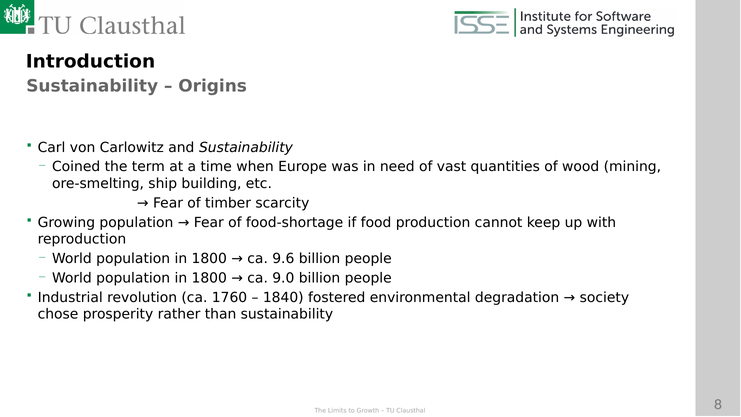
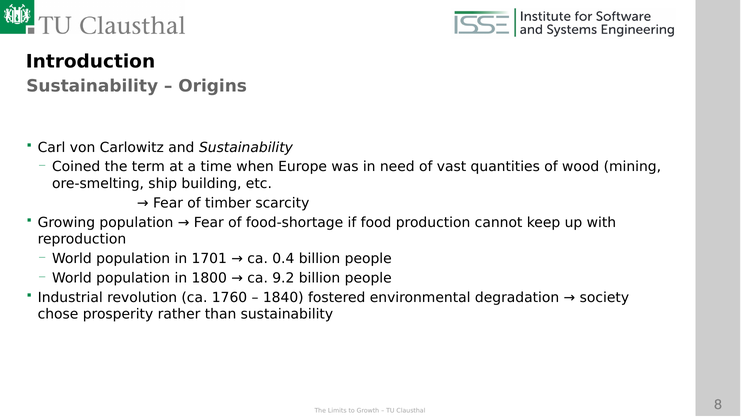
1800 at (209, 258): 1800 -> 1701
9.6: 9.6 -> 0.4
9.0: 9.0 -> 9.2
